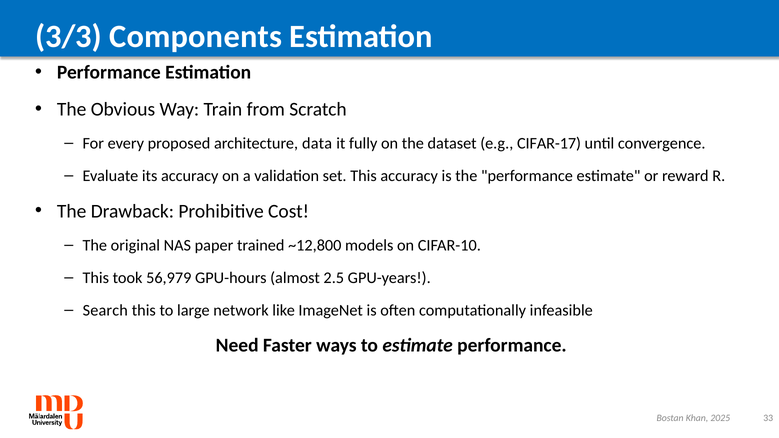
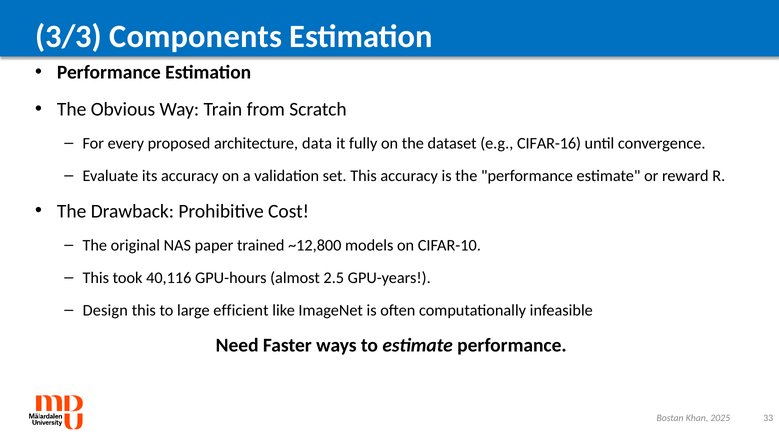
CIFAR-17: CIFAR-17 -> CIFAR-16
56,979: 56,979 -> 40,116
Search: Search -> Design
network: network -> efficient
